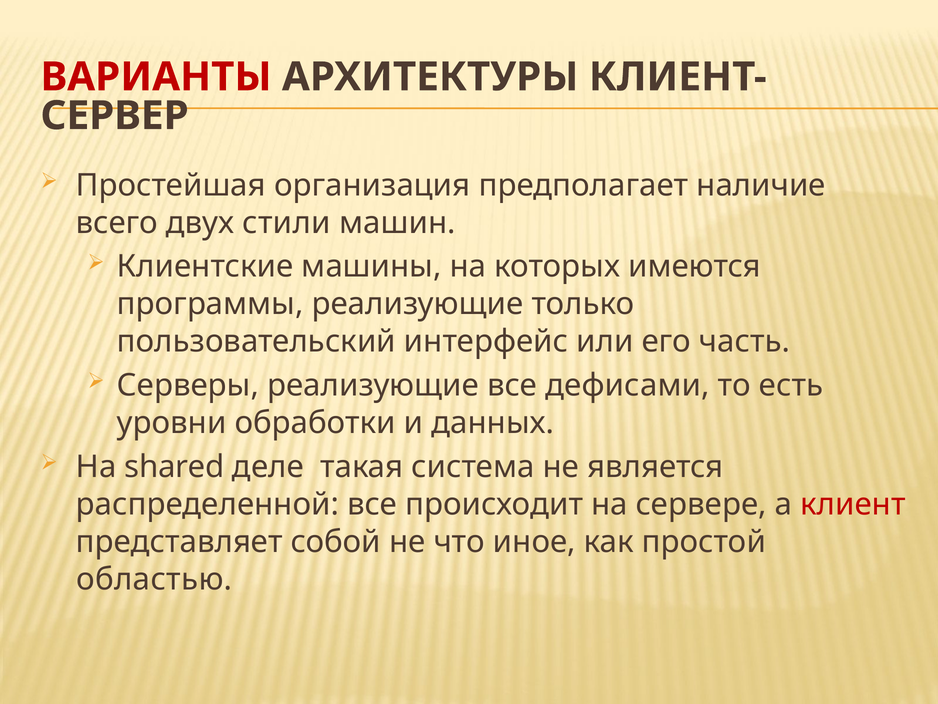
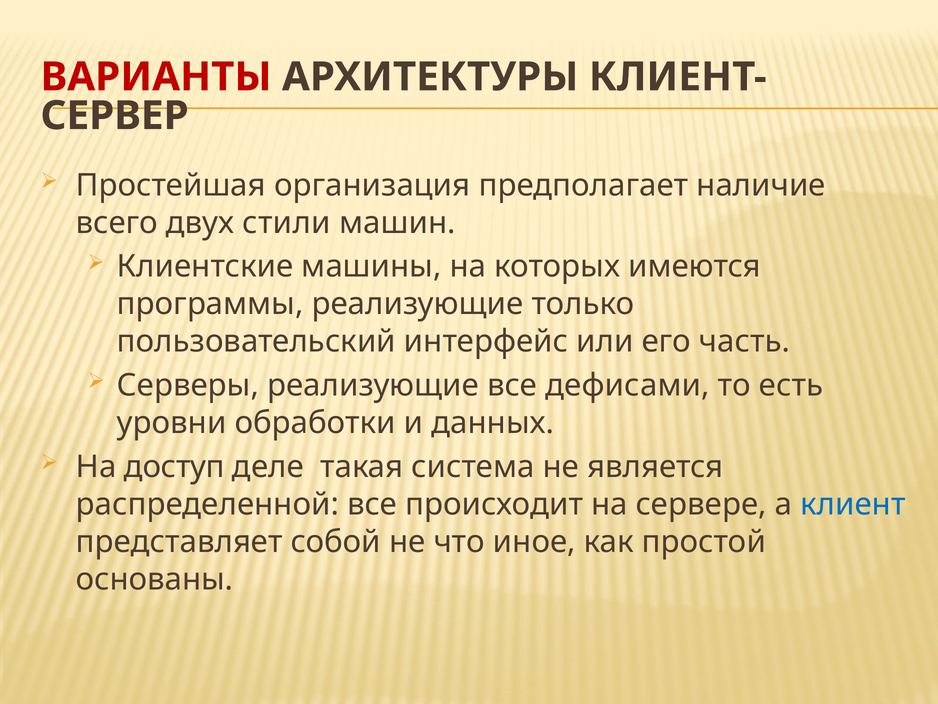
shared: shared -> доступ
клиент colour: red -> blue
областью: областью -> основаны
